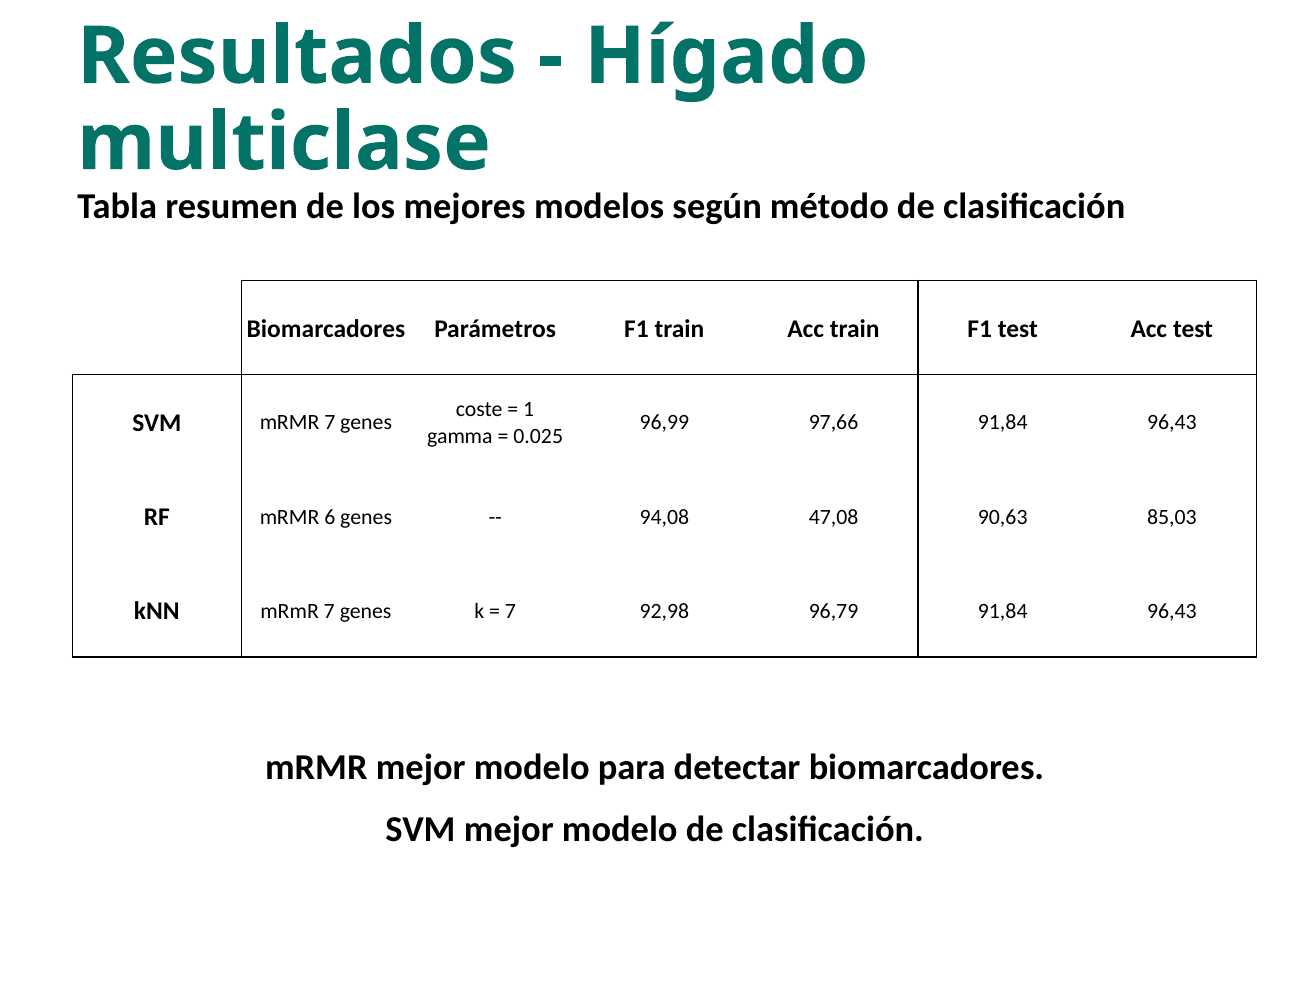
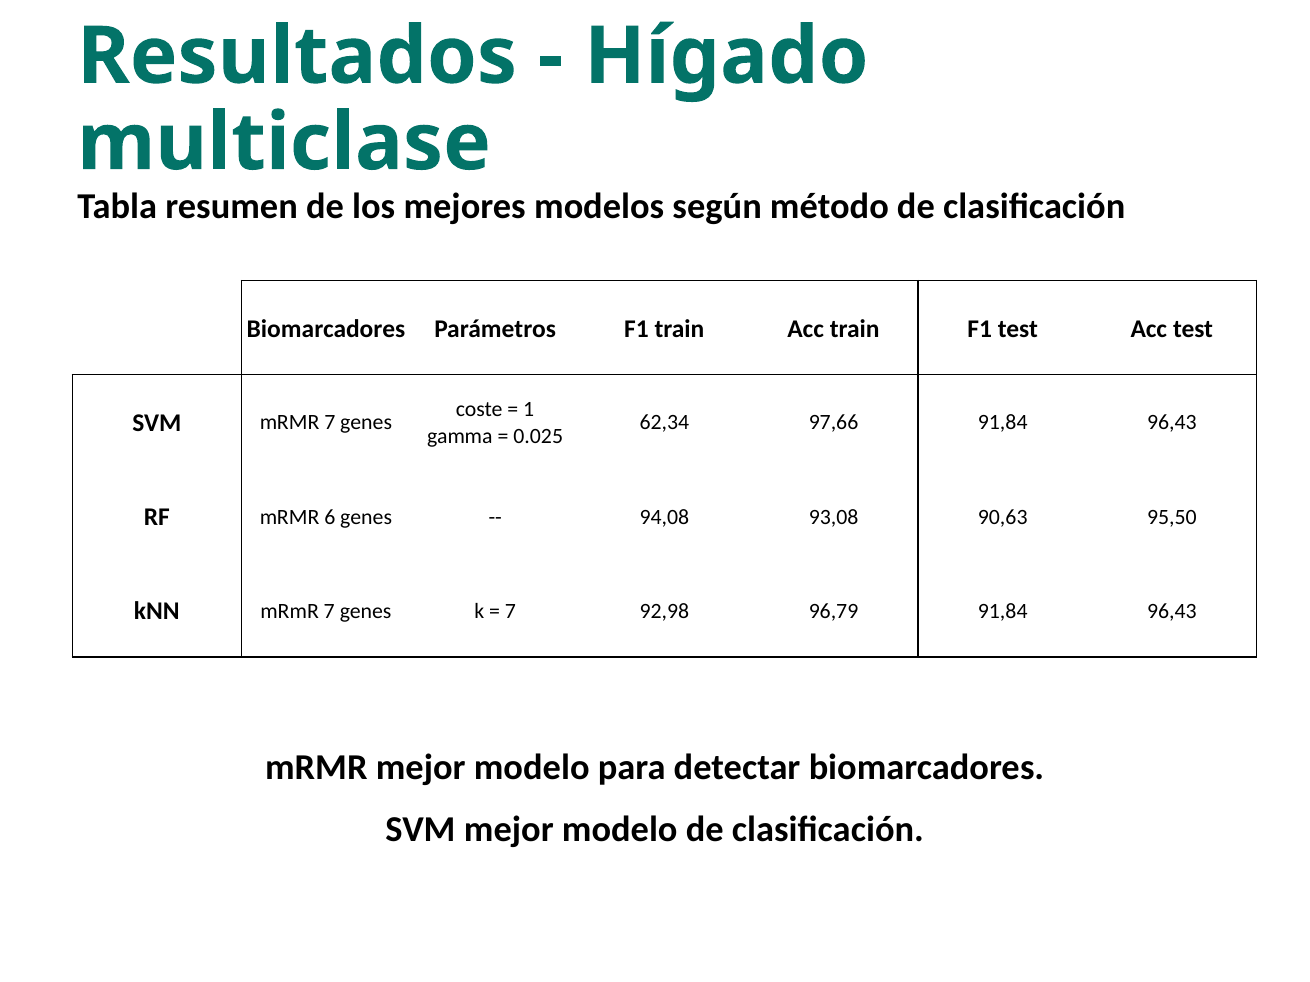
96,99: 96,99 -> 62,34
47,08: 47,08 -> 93,08
85,03: 85,03 -> 95,50
